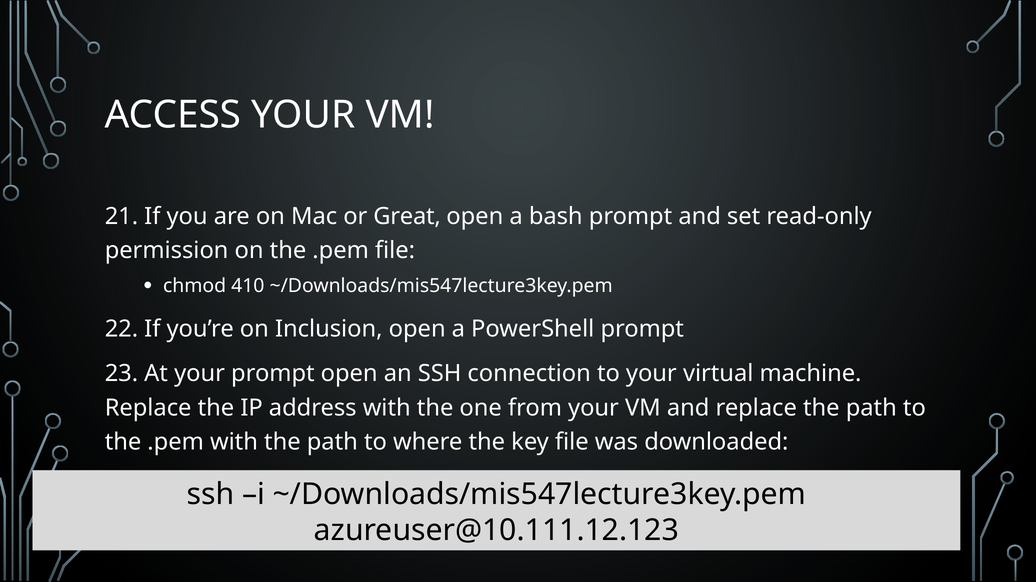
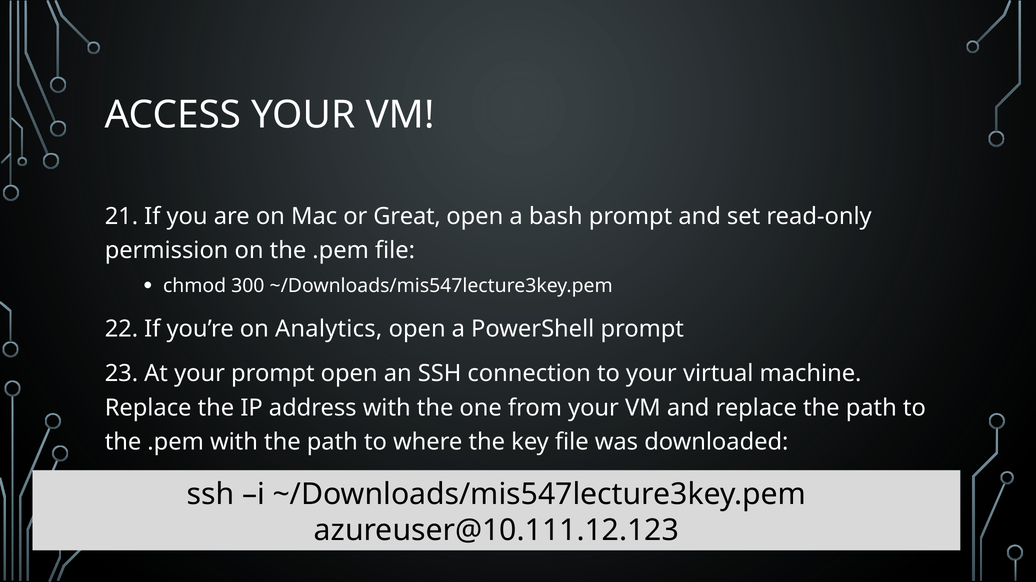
410: 410 -> 300
Inclusion: Inclusion -> Analytics
